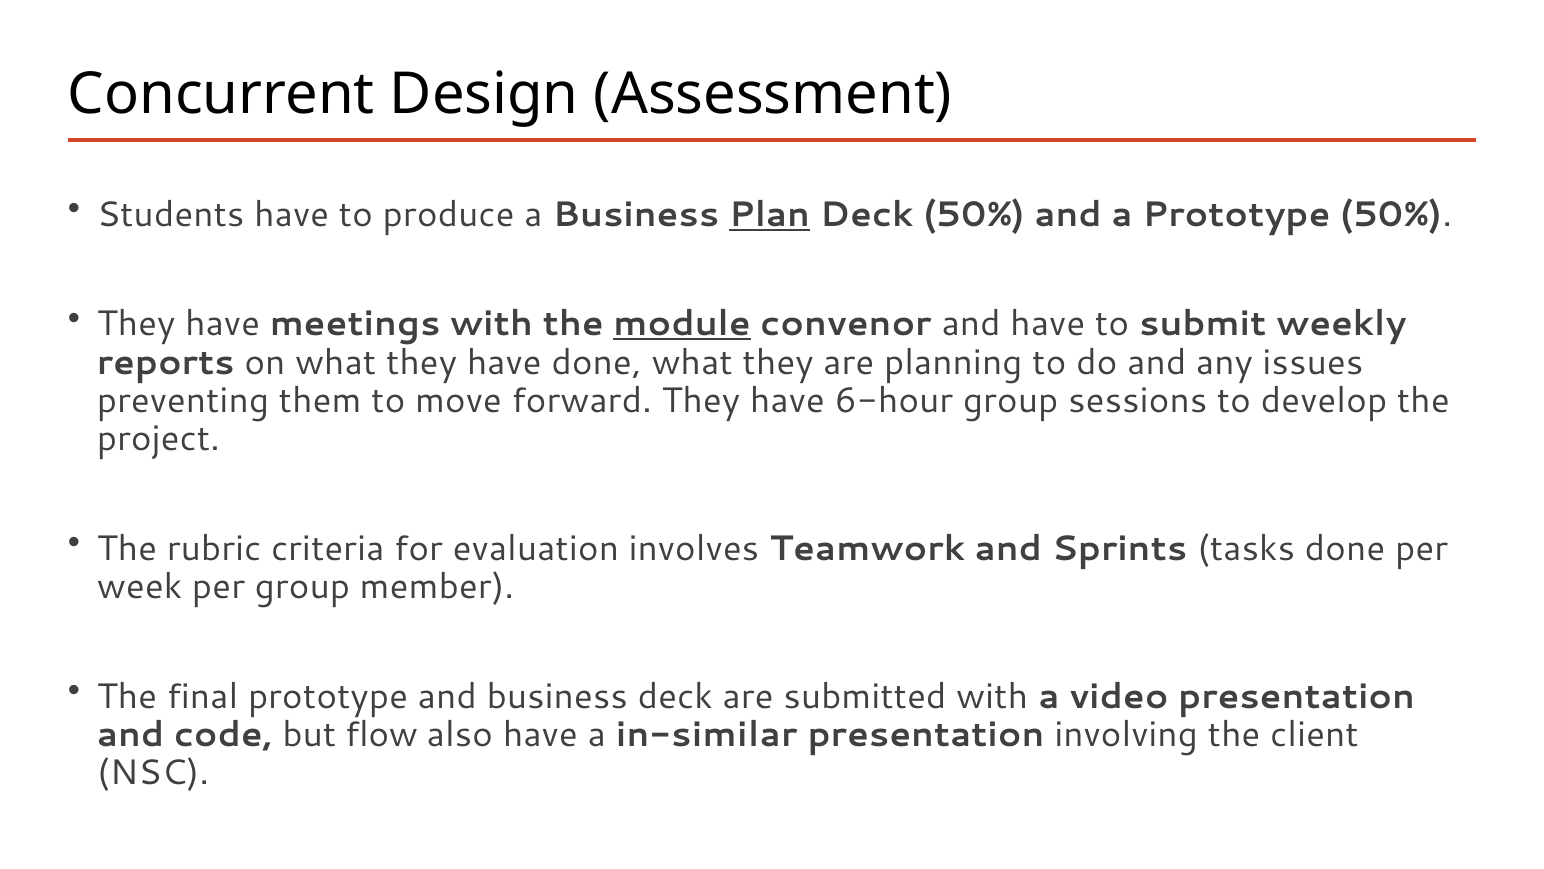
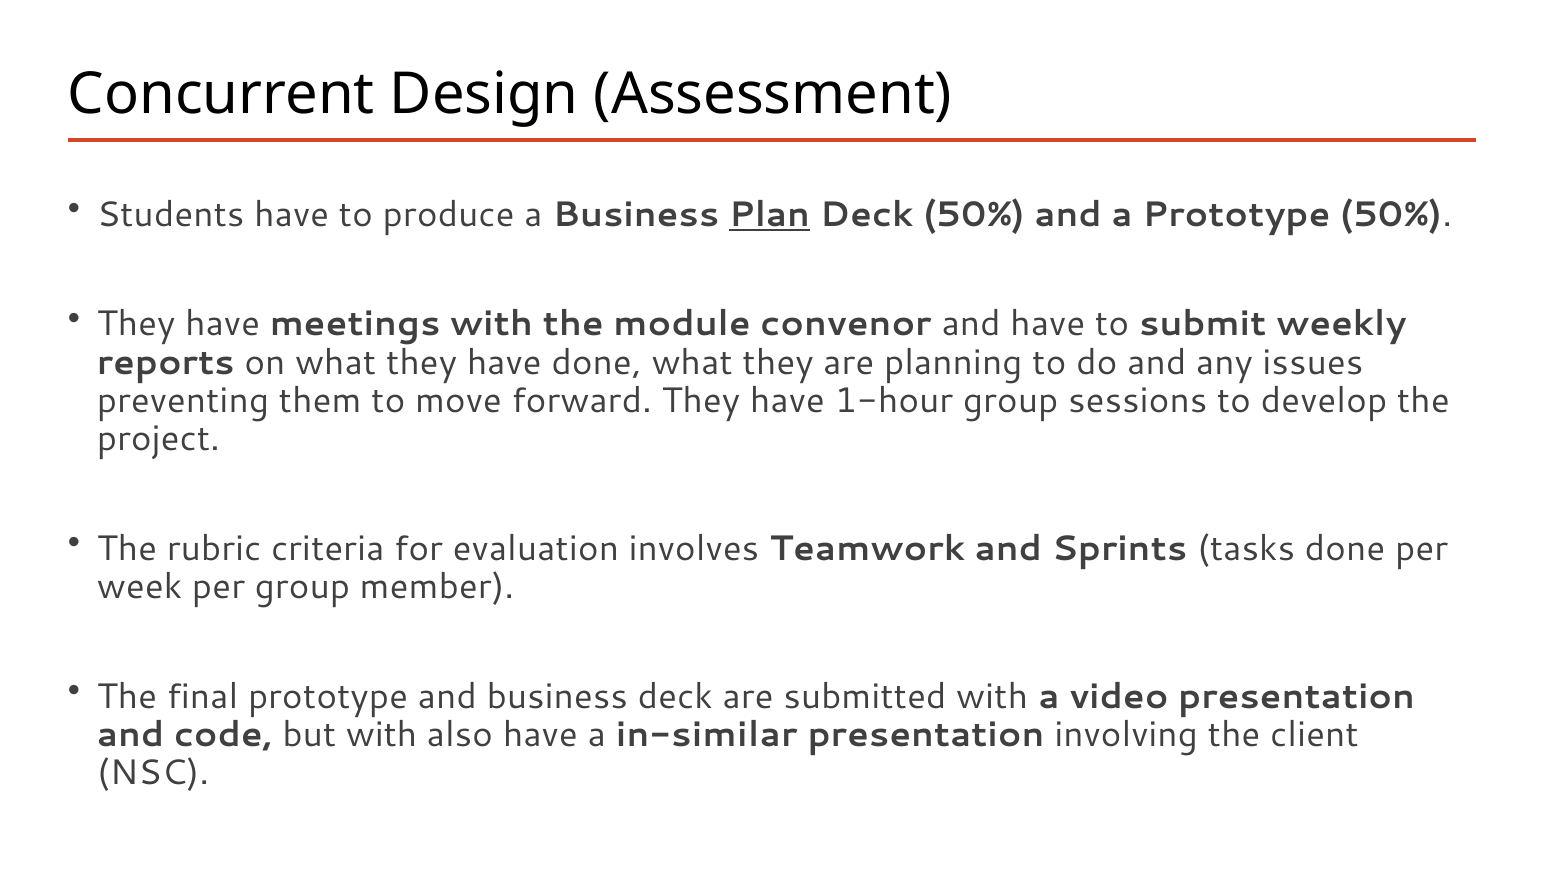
module underline: present -> none
6-hour: 6-hour -> 1-hour
but flow: flow -> with
